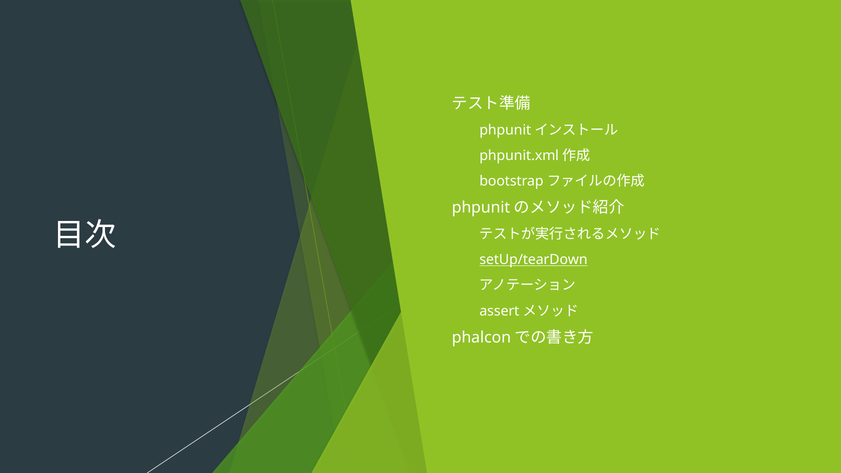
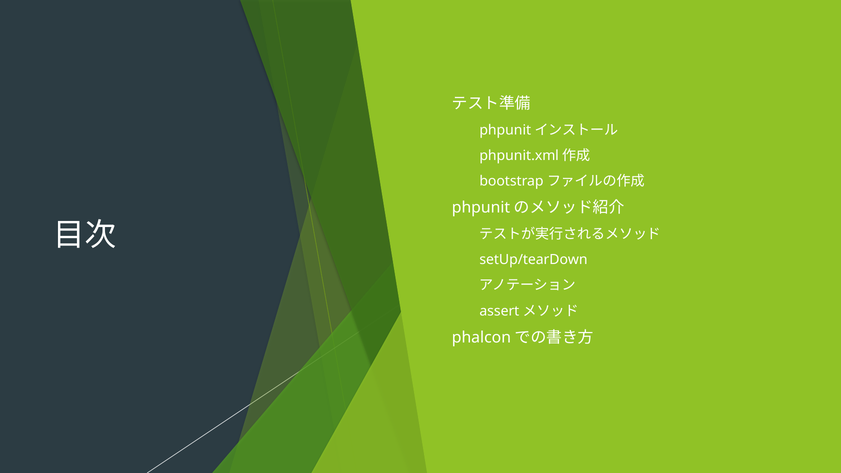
setUp/tearDown underline: present -> none
